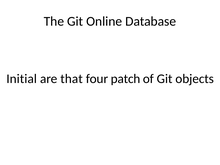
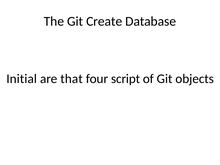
Online: Online -> Create
patch: patch -> script
